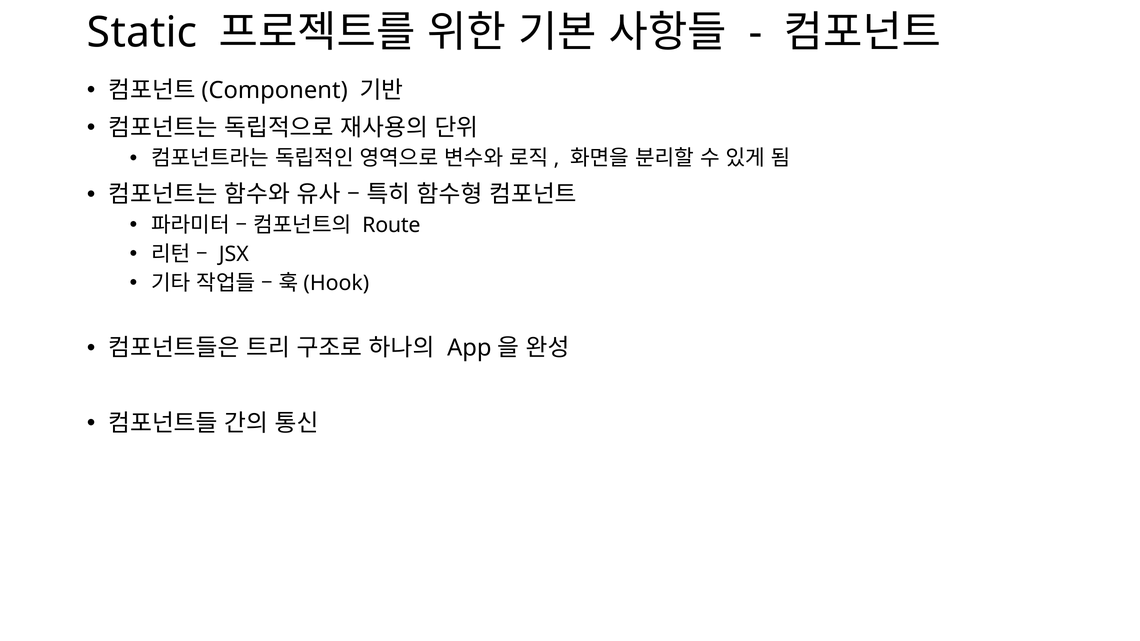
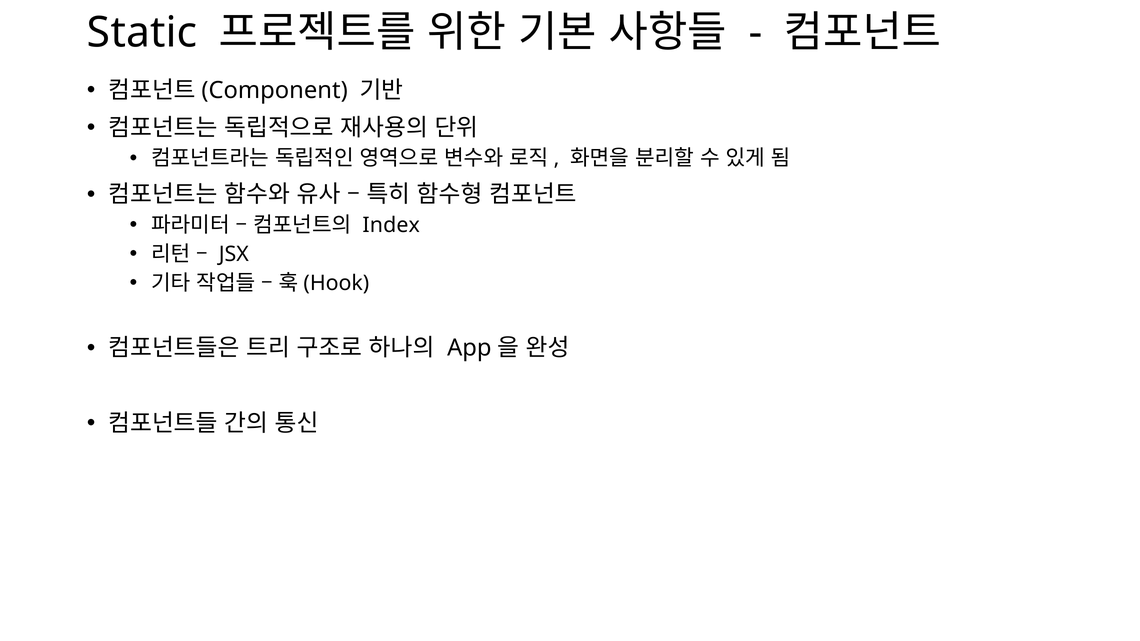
Route: Route -> Index
